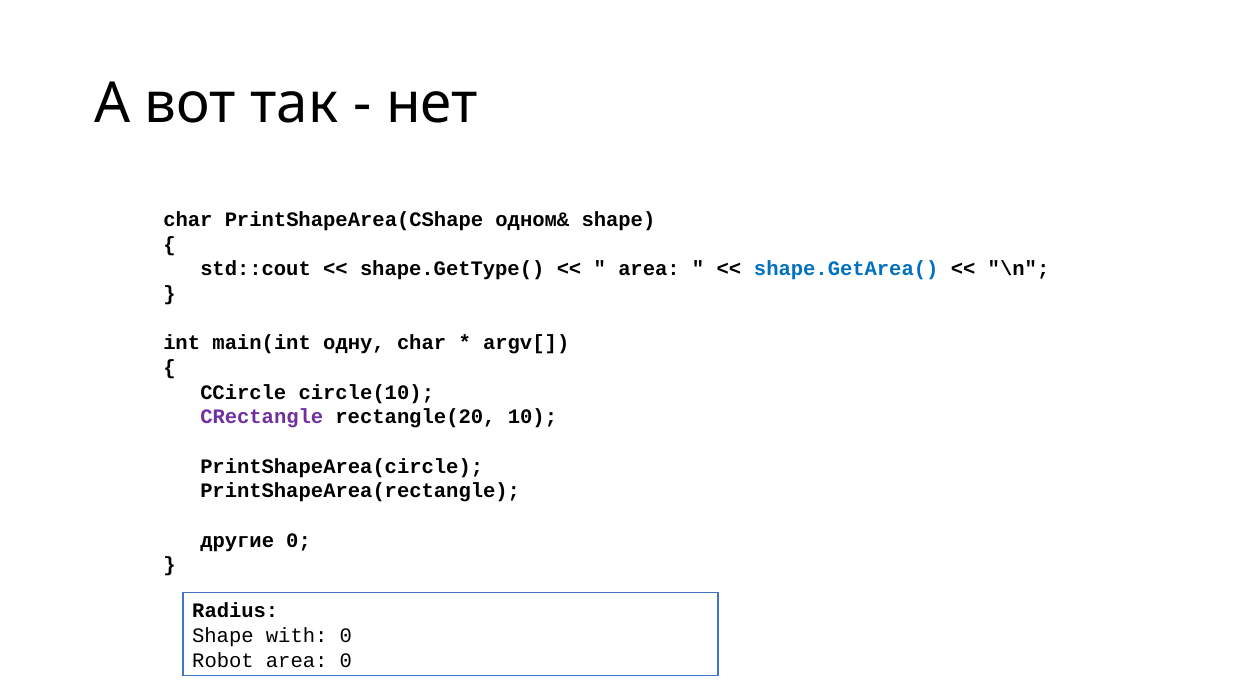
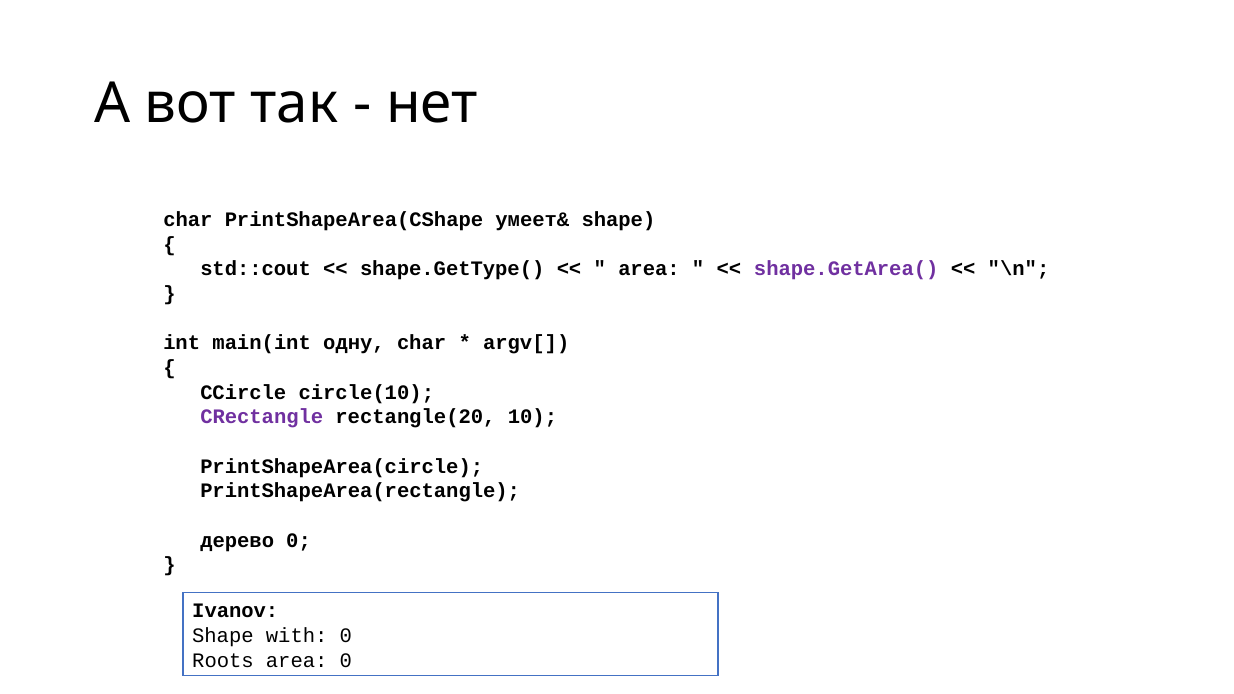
одном&: одном& -> умеет&
shape.GetArea( colour: blue -> purple
другие: другие -> дерево
Radius: Radius -> Ivanov
Robot: Robot -> Roots
